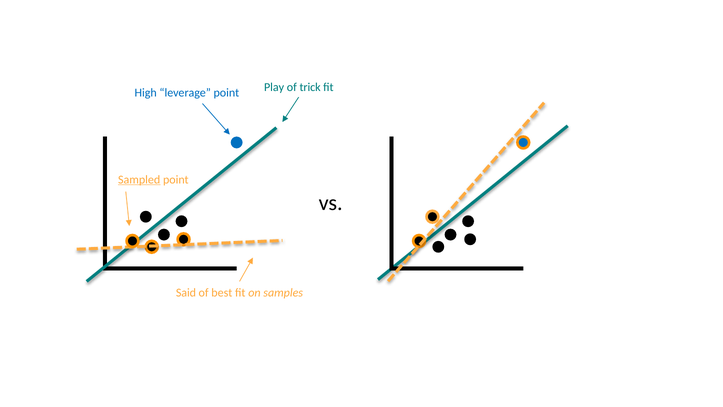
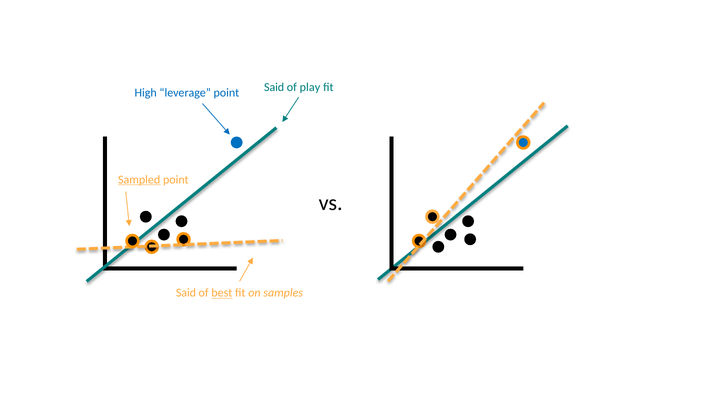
Play at (274, 87): Play -> Said
trick: trick -> play
best underline: none -> present
